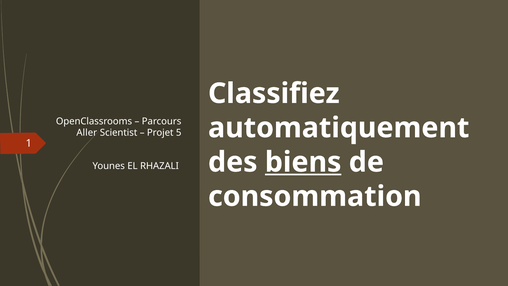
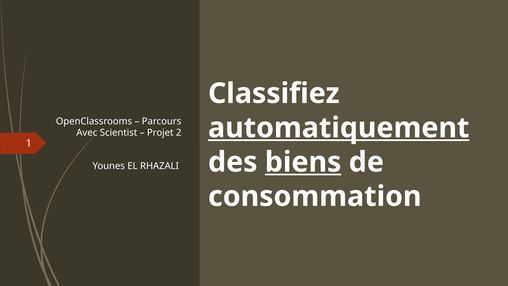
automatiquement underline: none -> present
Aller: Aller -> Avec
5: 5 -> 2
